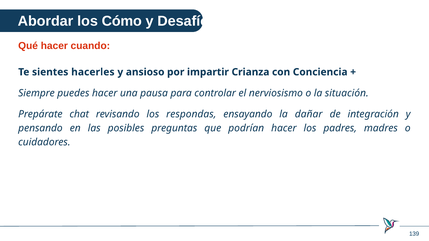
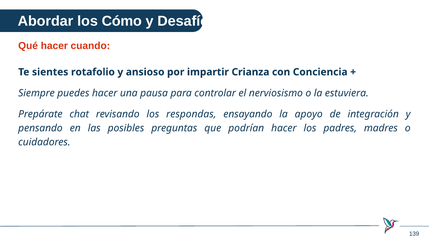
hacerles: hacerles -> rotafolio
situación: situación -> estuviera
dañar: dañar -> apoyo
